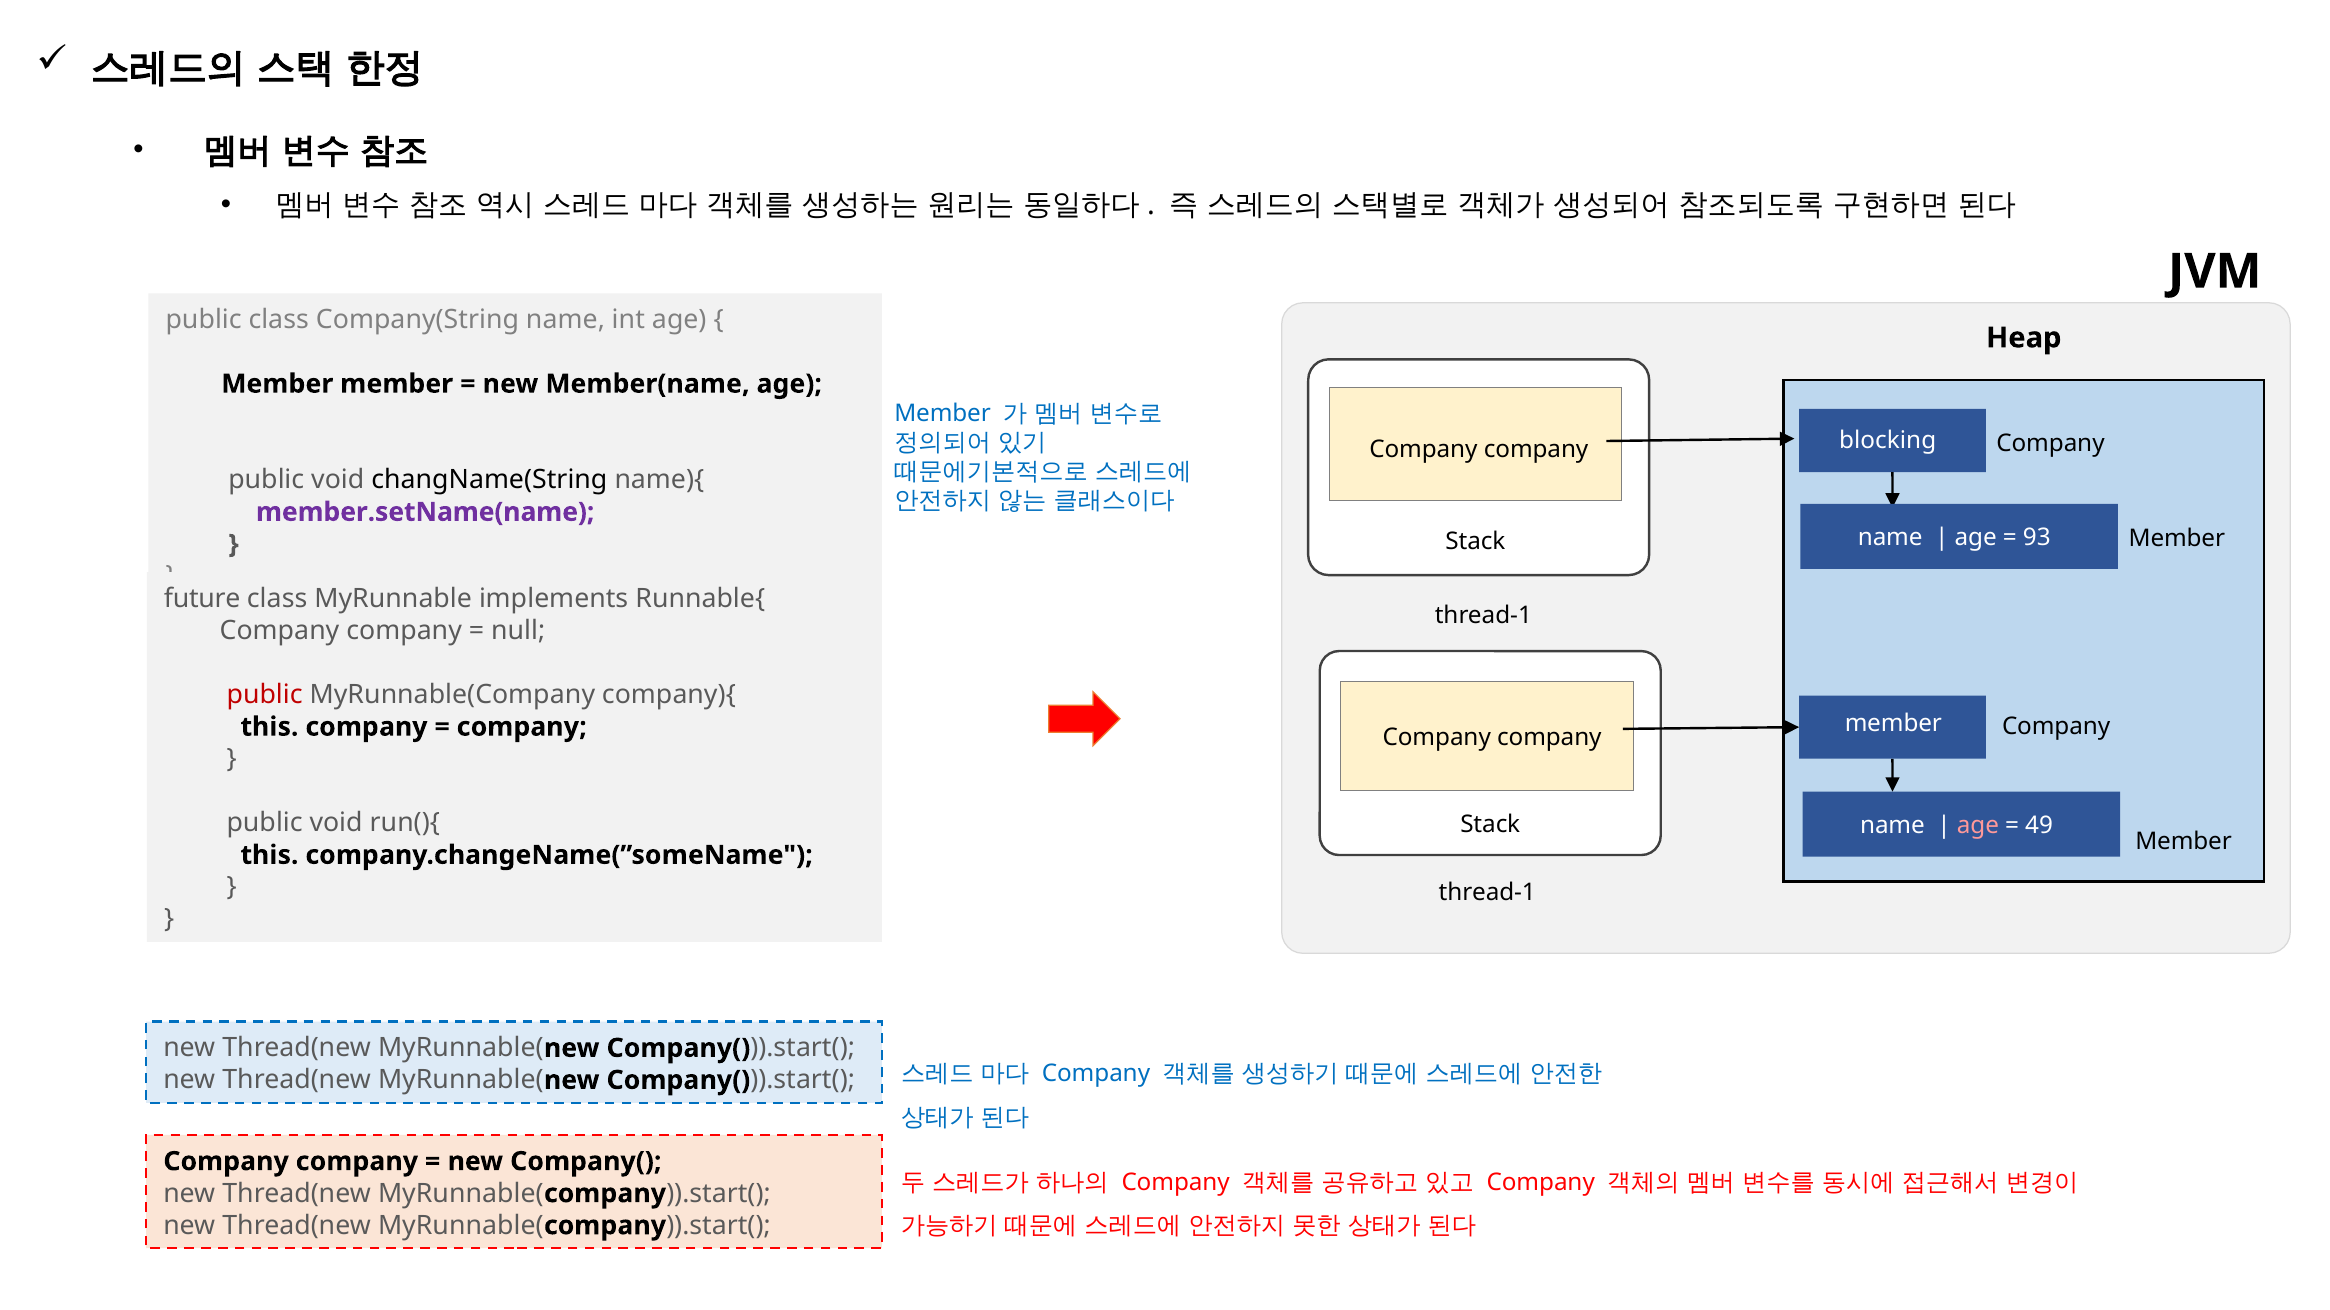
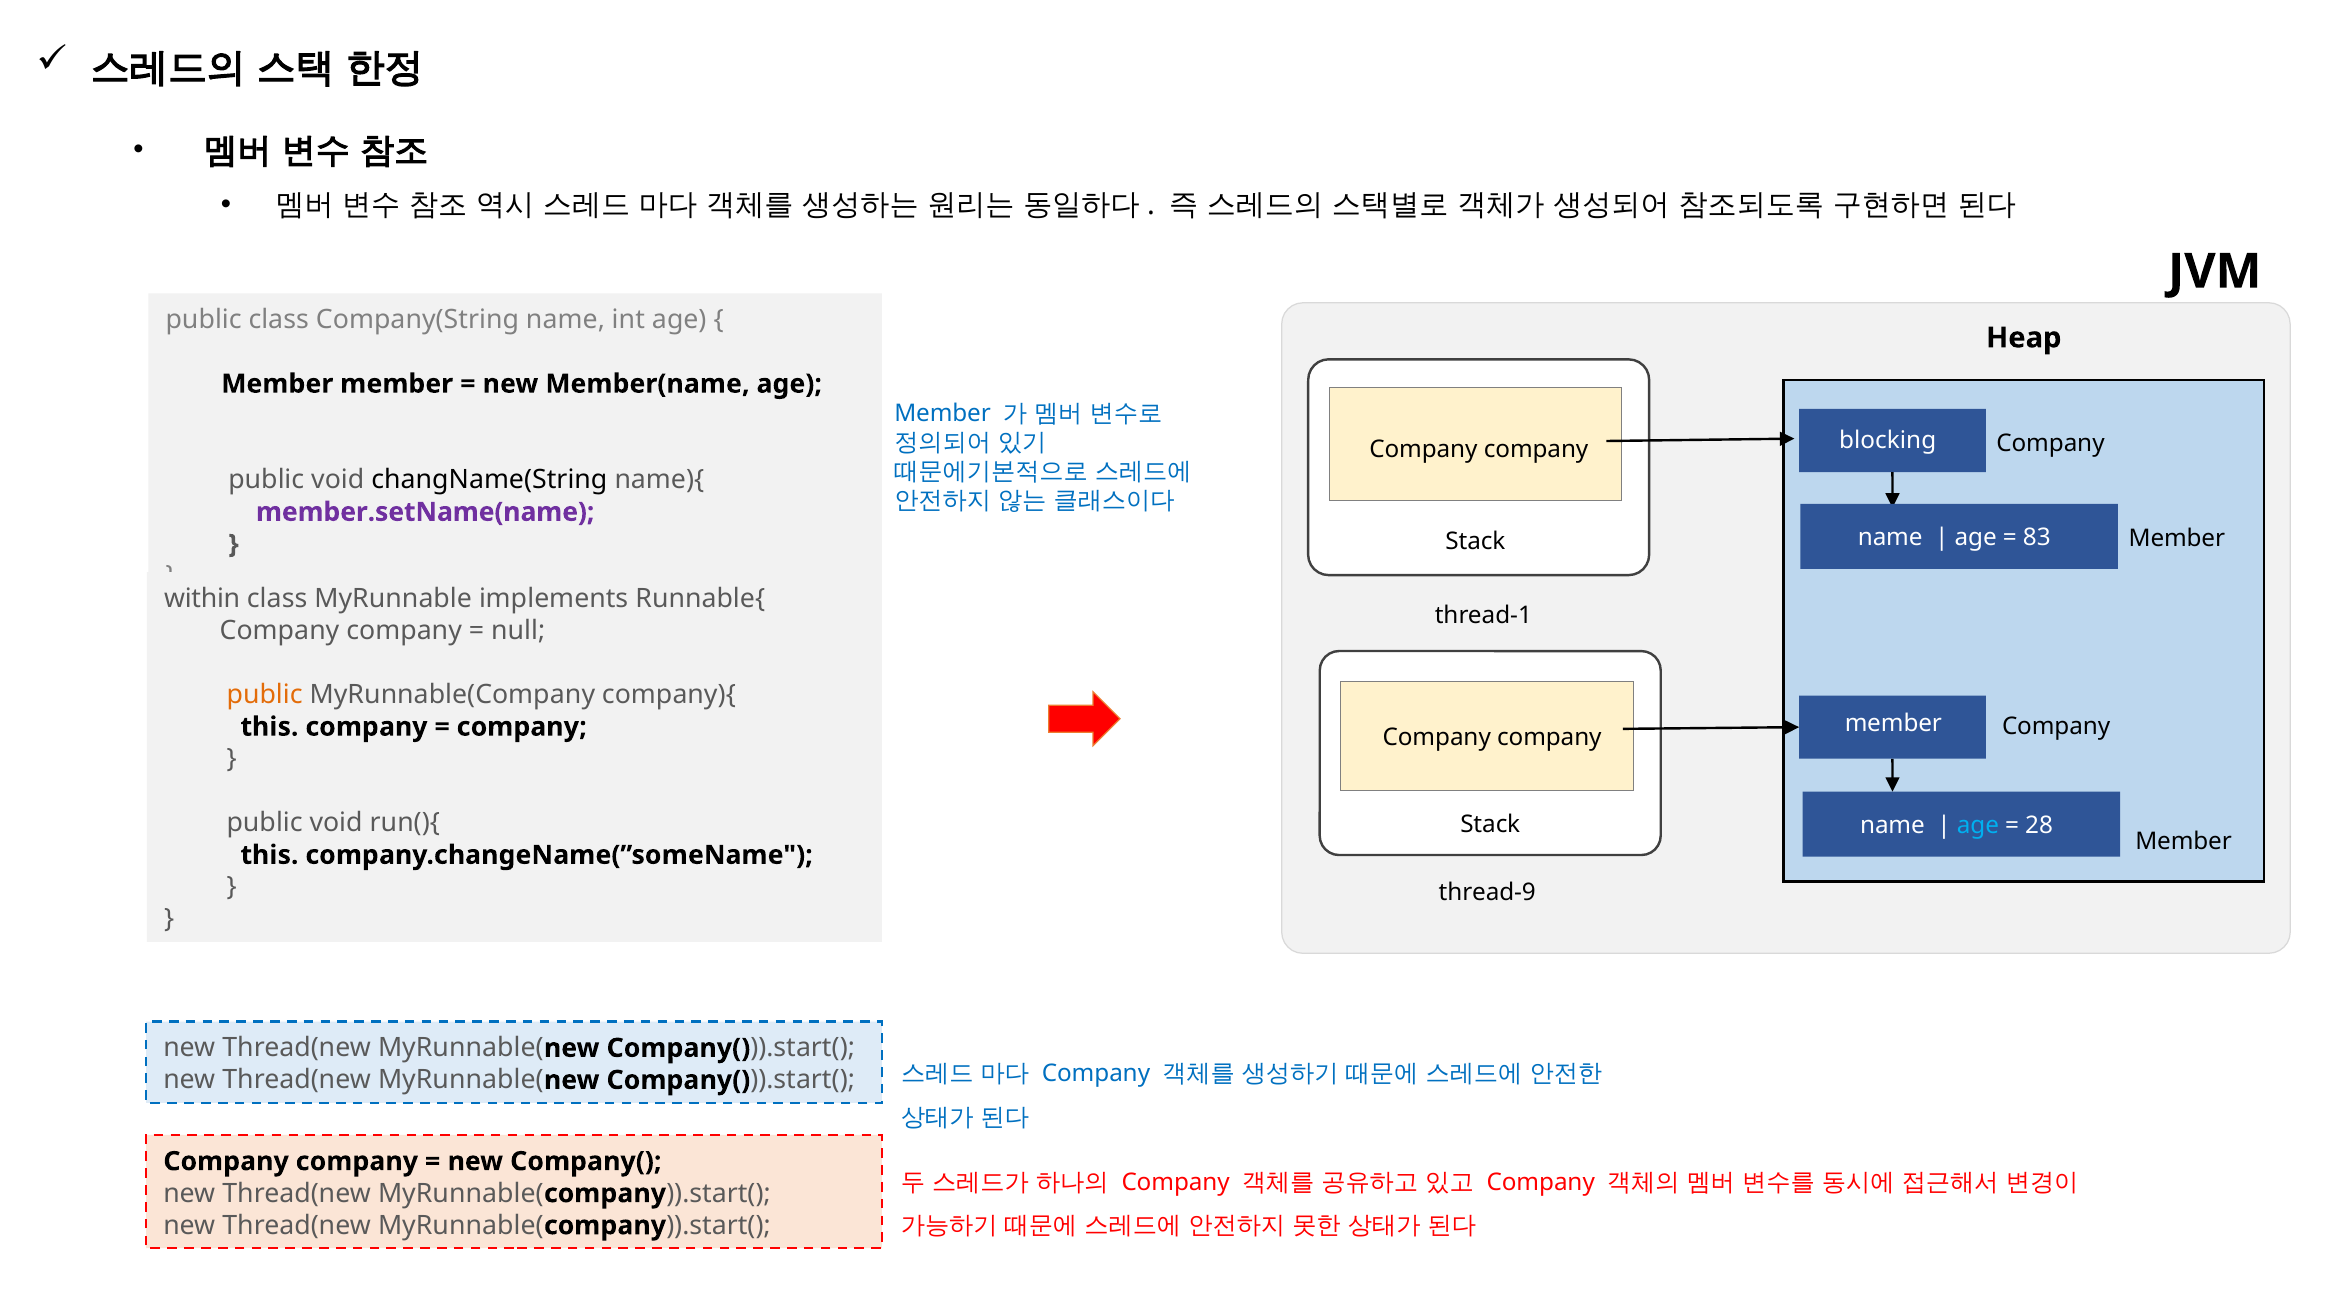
93: 93 -> 83
future: future -> within
public at (265, 695) colour: red -> orange
age at (1978, 826) colour: pink -> light blue
49: 49 -> 28
thread-1 at (1487, 892): thread-1 -> thread-9
